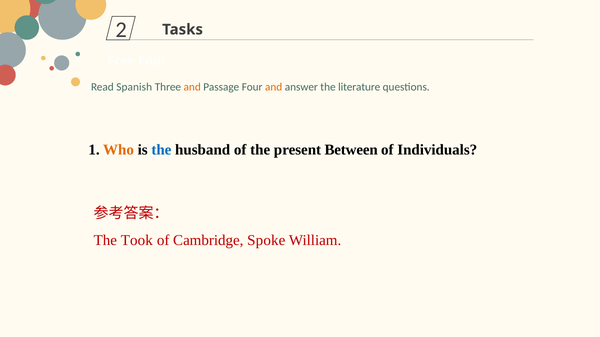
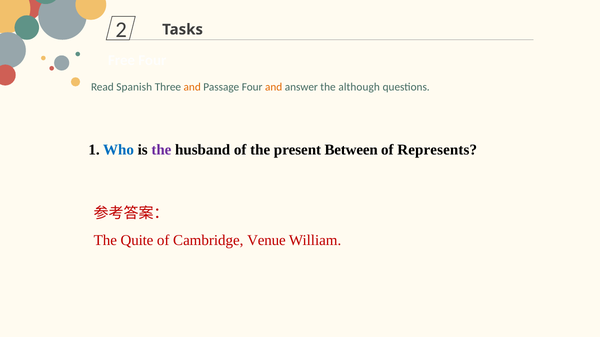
literature: literature -> although
Who colour: orange -> blue
the at (161, 150) colour: blue -> purple
Individuals: Individuals -> Represents
Took: Took -> Quite
Spoke: Spoke -> Venue
